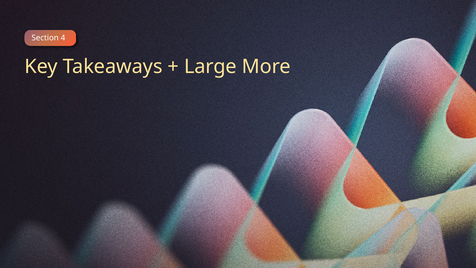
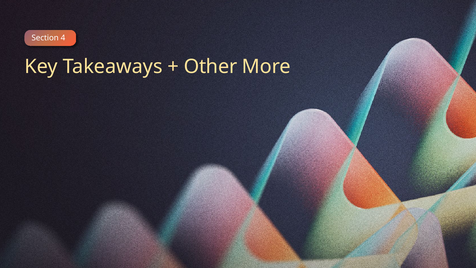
Large: Large -> Other
